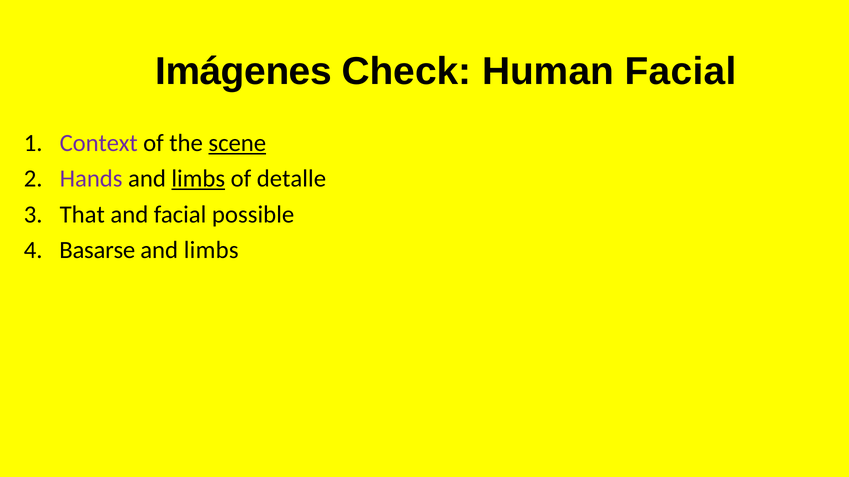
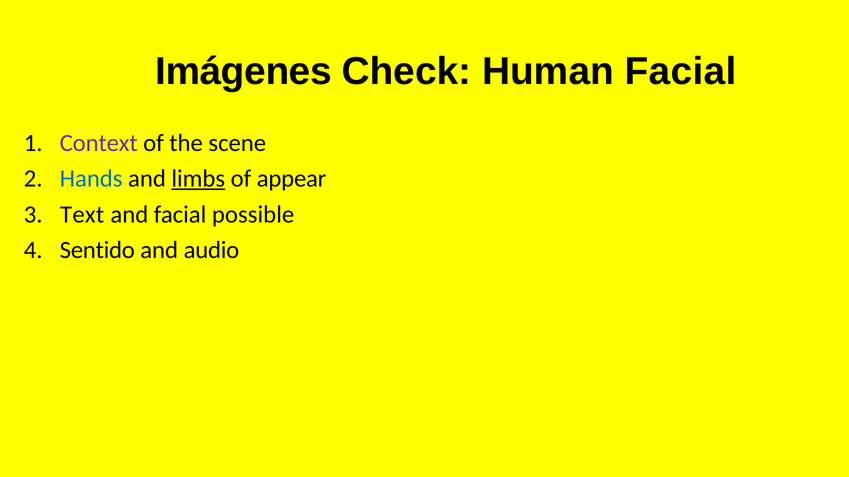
scene underline: present -> none
Hands colour: purple -> blue
detalle: detalle -> appear
That: That -> Text
Basarse: Basarse -> Sentido
limbs at (211, 250): limbs -> audio
